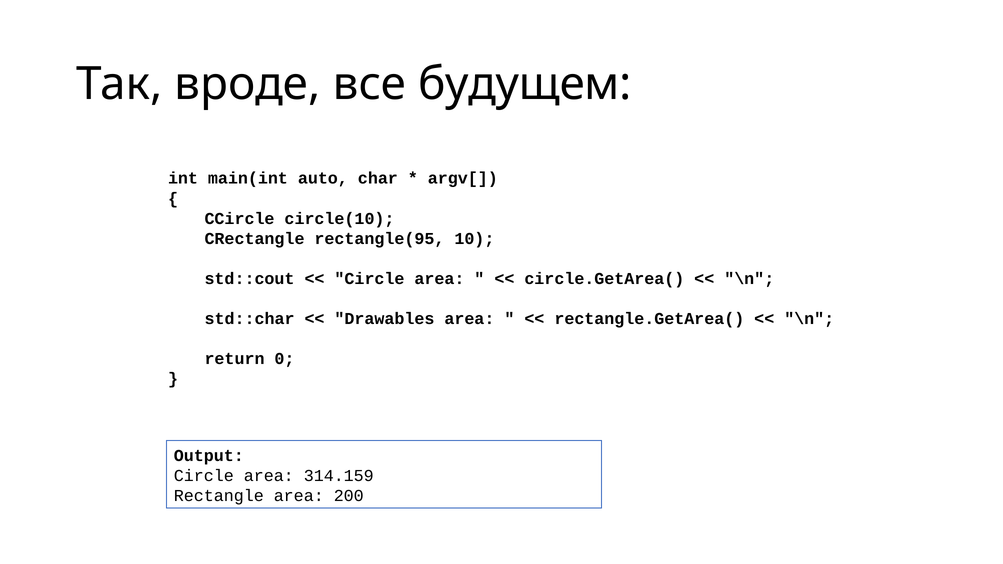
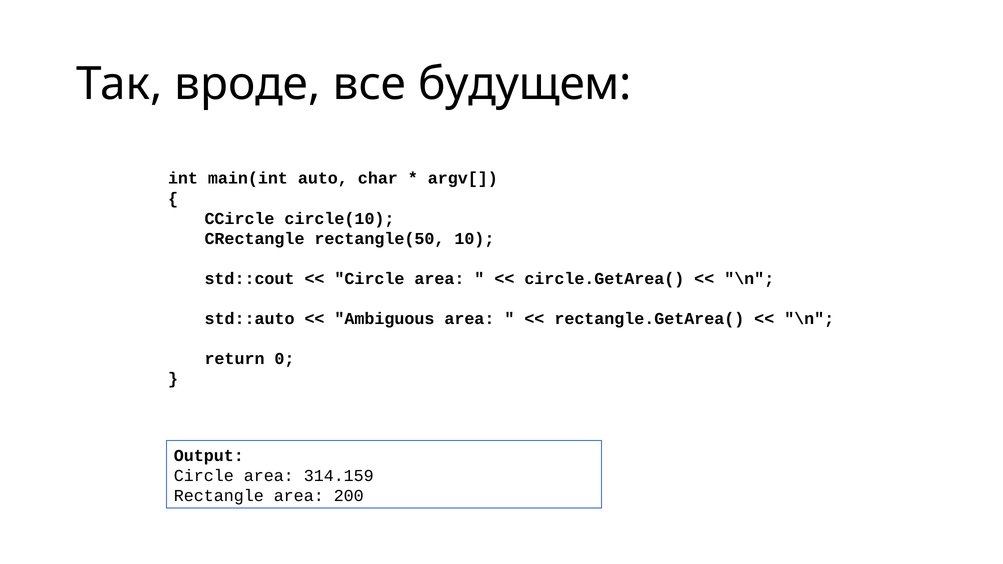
rectangle(95: rectangle(95 -> rectangle(50
std::char: std::char -> std::auto
Drawables: Drawables -> Ambiguous
